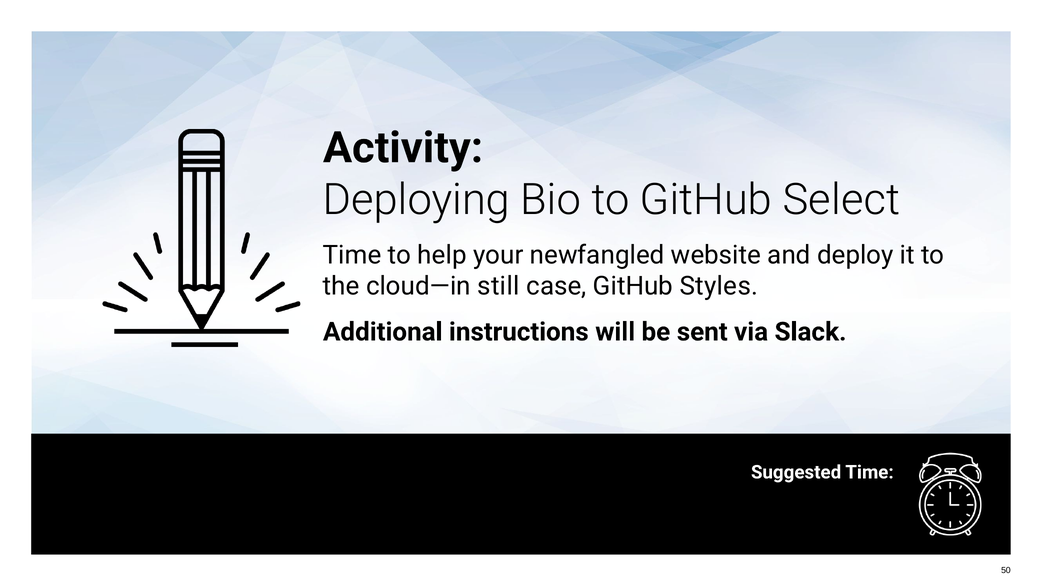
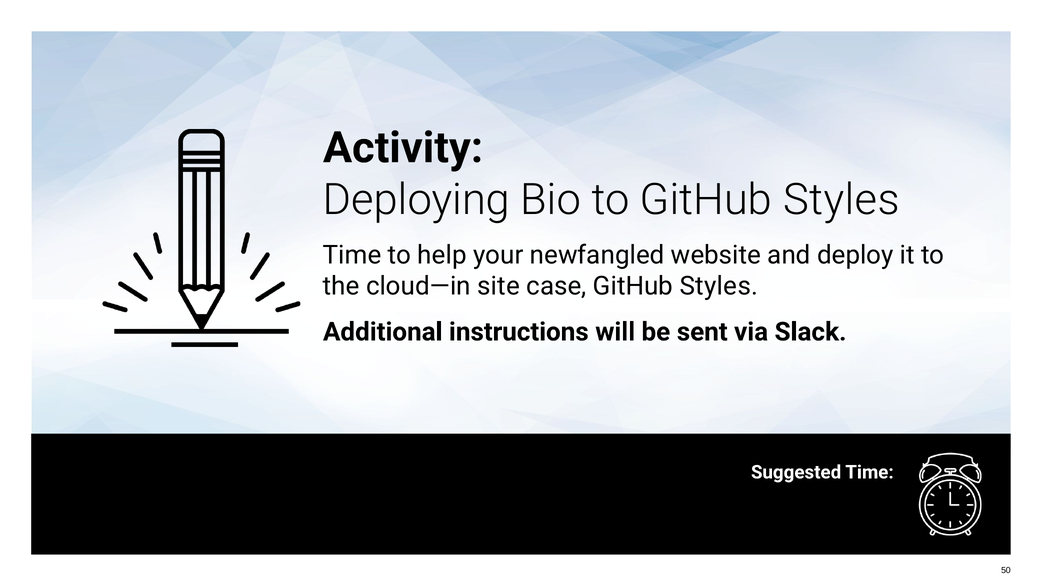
to GitHub Select: Select -> Styles
still: still -> site
